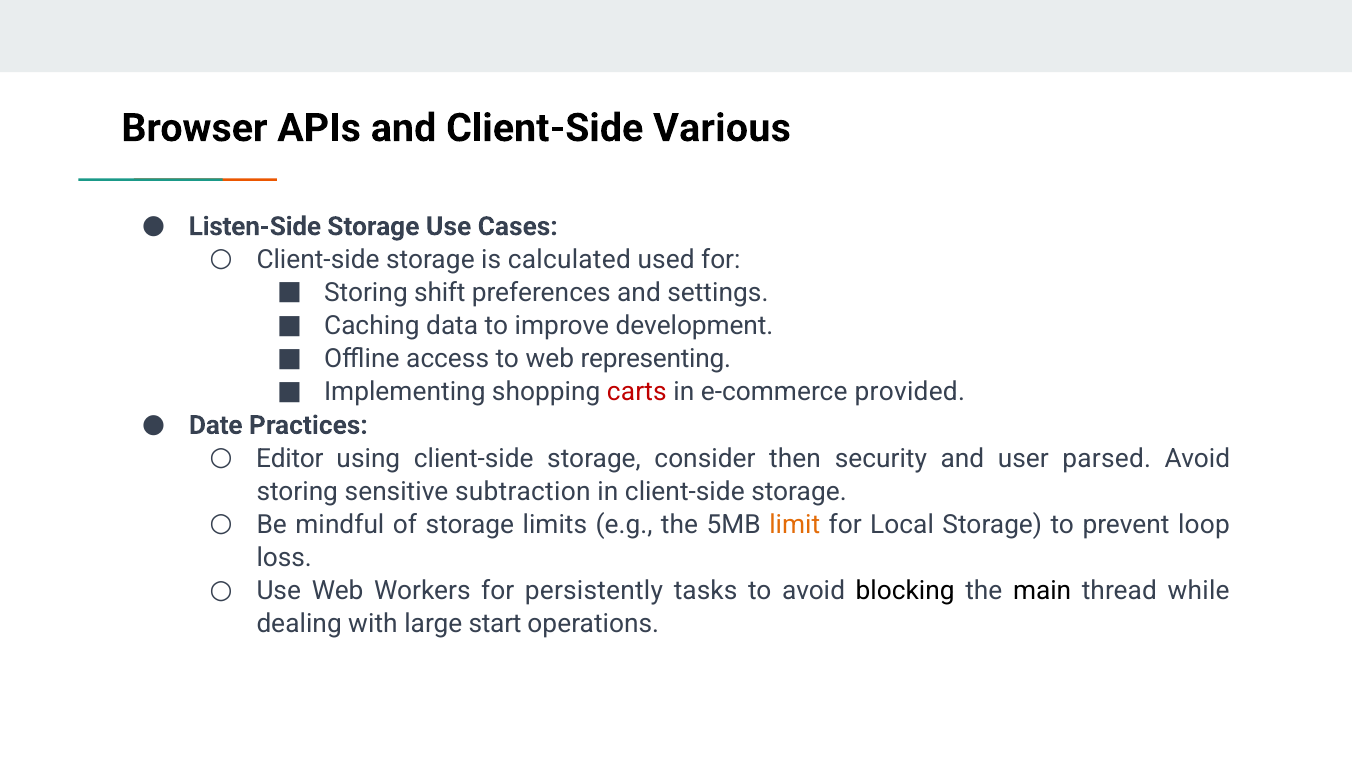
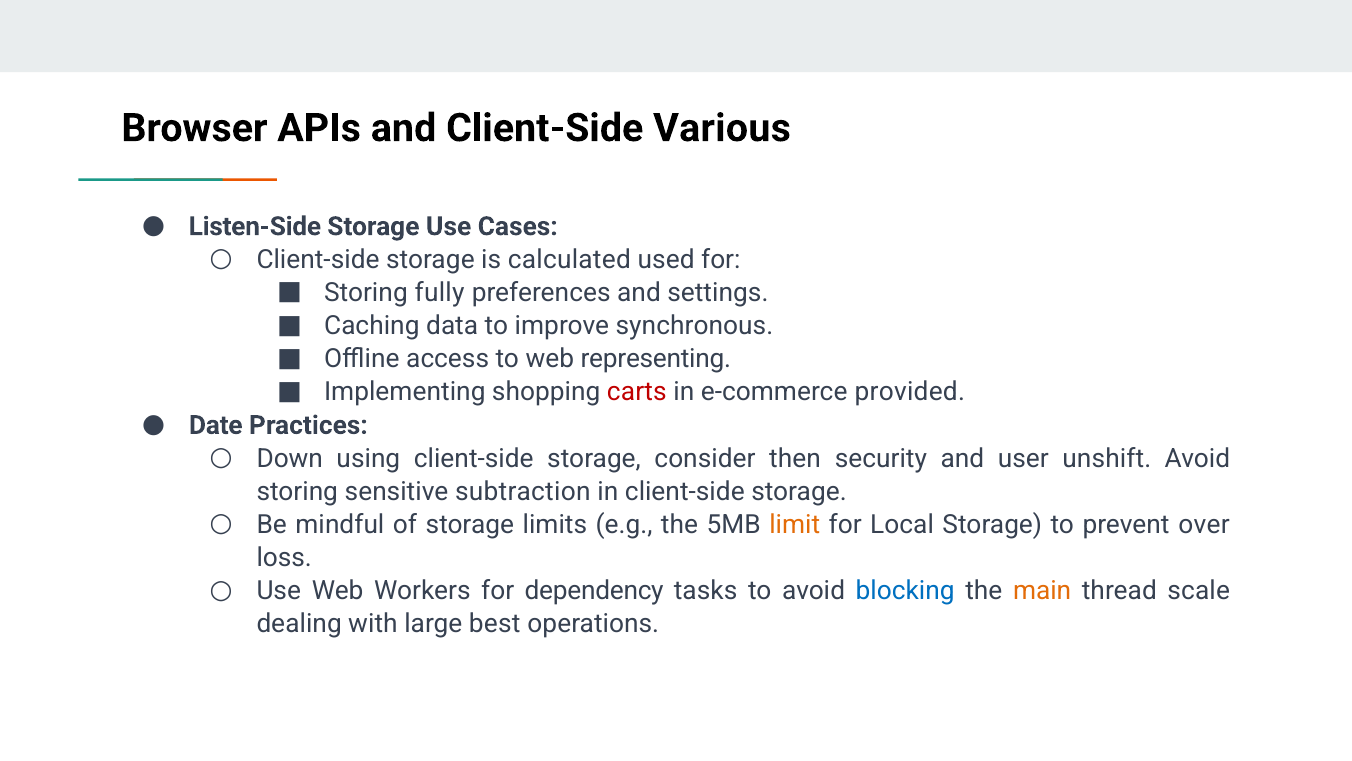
shift: shift -> fully
development: development -> synchronous
Editor: Editor -> Down
parsed: parsed -> unshift
loop: loop -> over
persistently: persistently -> dependency
blocking colour: black -> blue
main colour: black -> orange
while: while -> scale
start: start -> best
